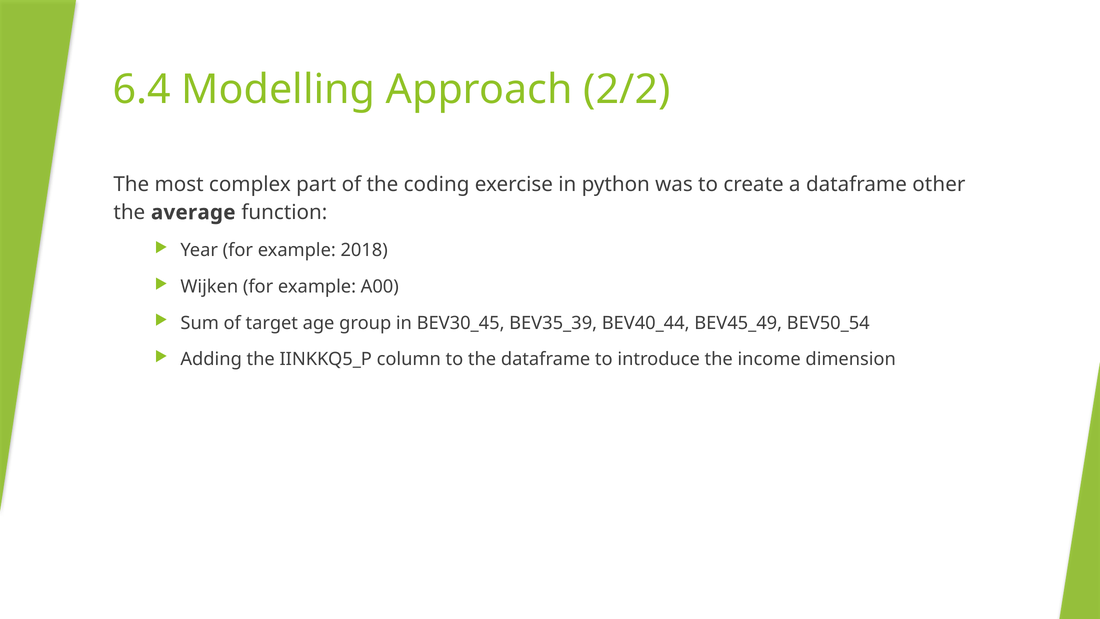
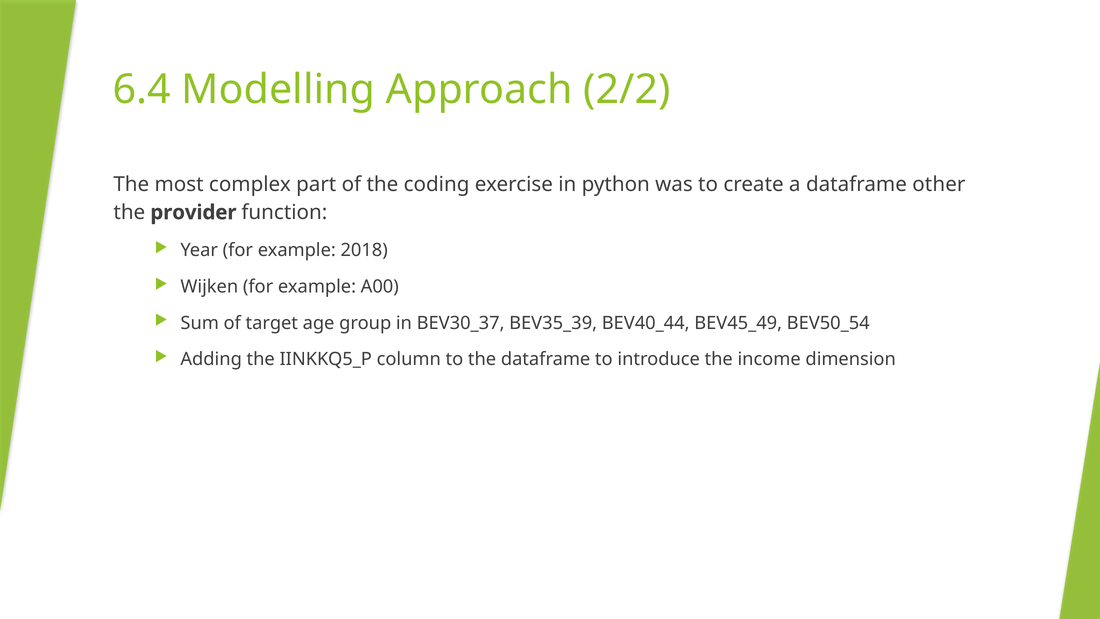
average: average -> provider
BEV30_45: BEV30_45 -> BEV30_37
